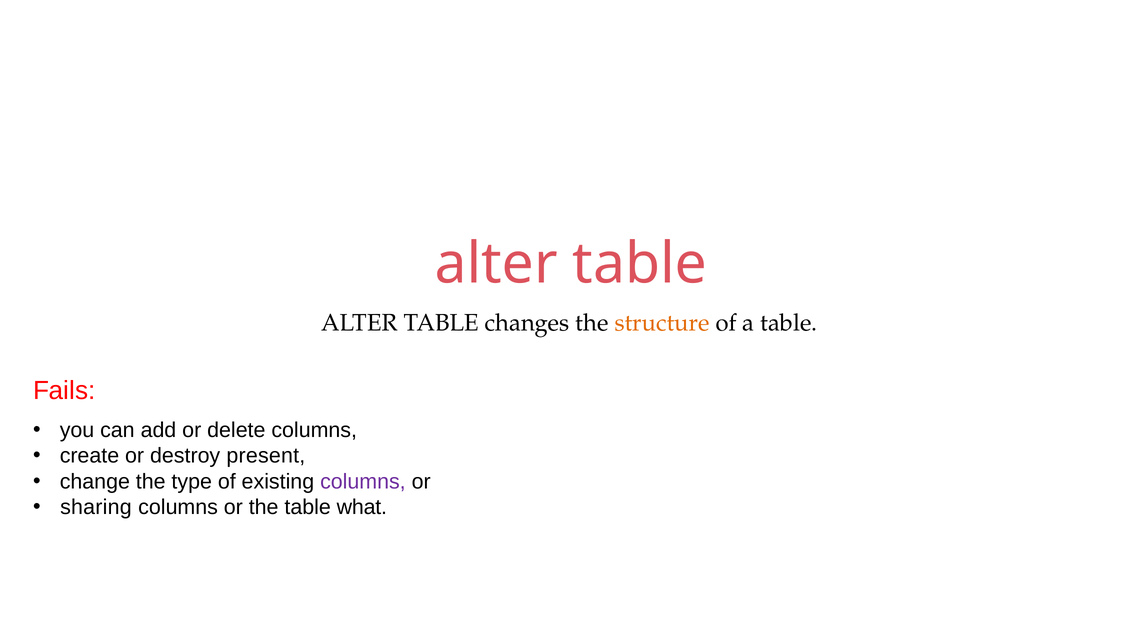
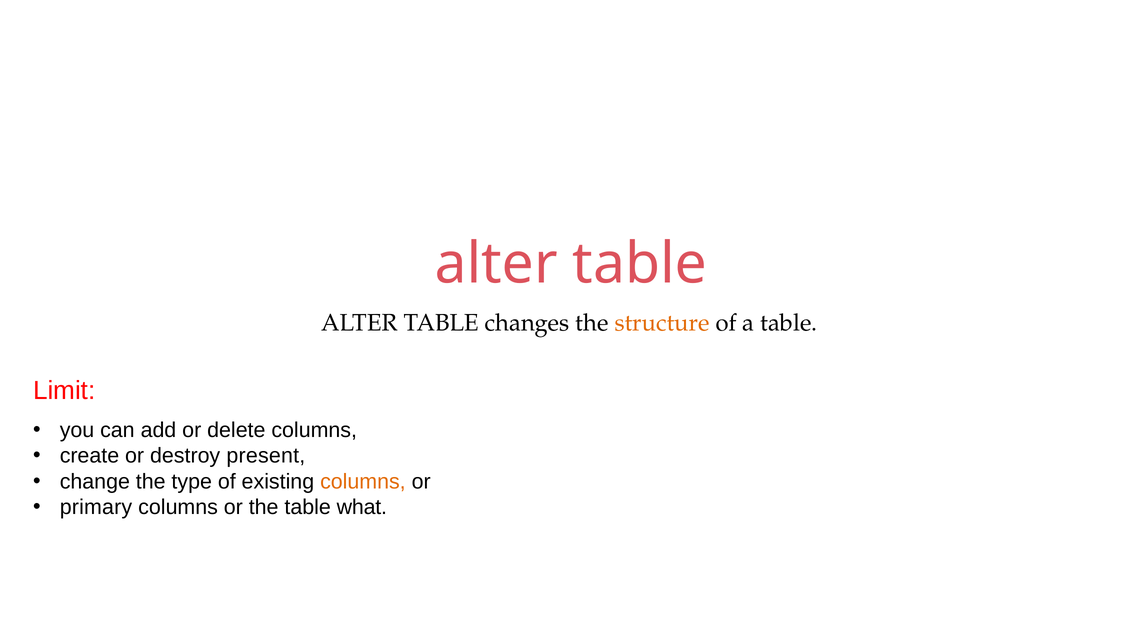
Fails: Fails -> Limit
columns at (363, 481) colour: purple -> orange
sharing: sharing -> primary
